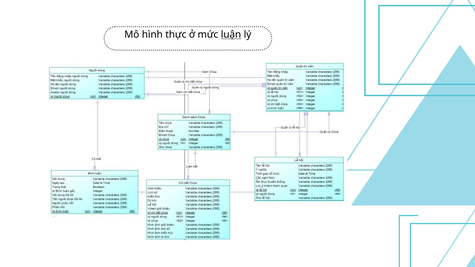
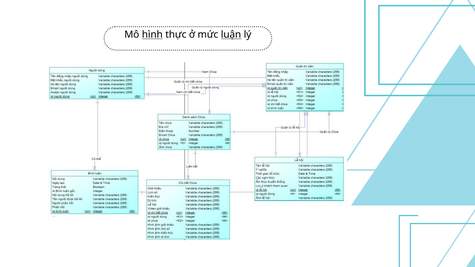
hình underline: none -> present
